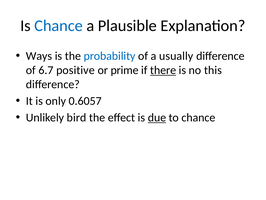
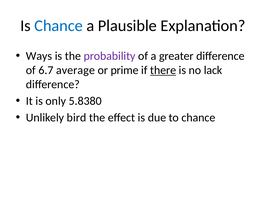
probability colour: blue -> purple
usually: usually -> greater
positive: positive -> average
this: this -> lack
0.6057: 0.6057 -> 5.8380
due underline: present -> none
